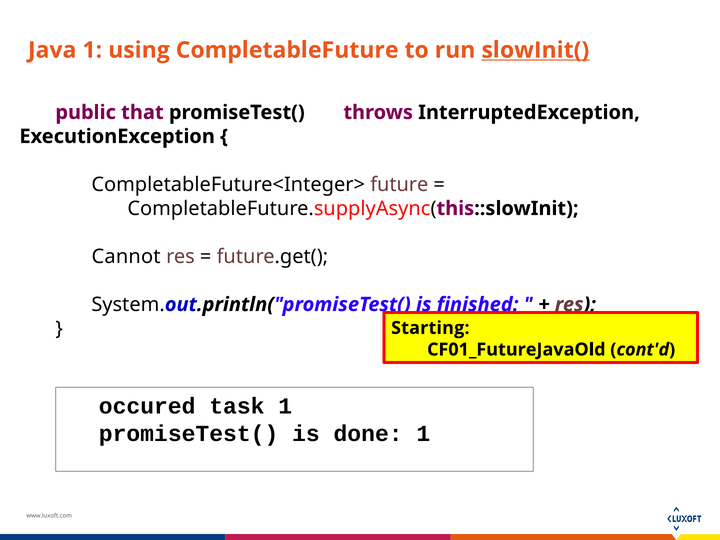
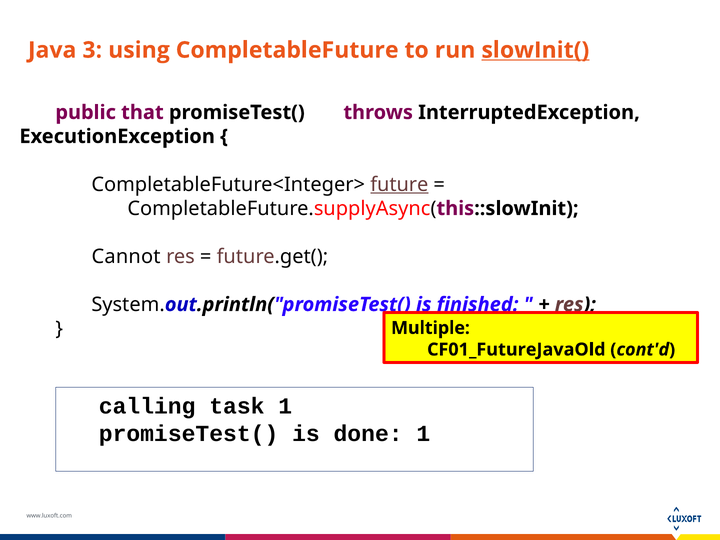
Java 1: 1 -> 3
future underline: none -> present
Starting: Starting -> Multiple
occured: occured -> calling
